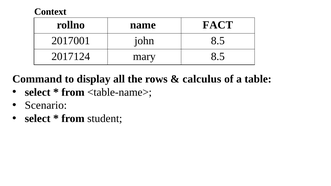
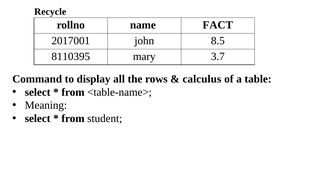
Context: Context -> Recycle
2017124: 2017124 -> 8110395
mary 8.5: 8.5 -> 3.7
Scenario: Scenario -> Meaning
